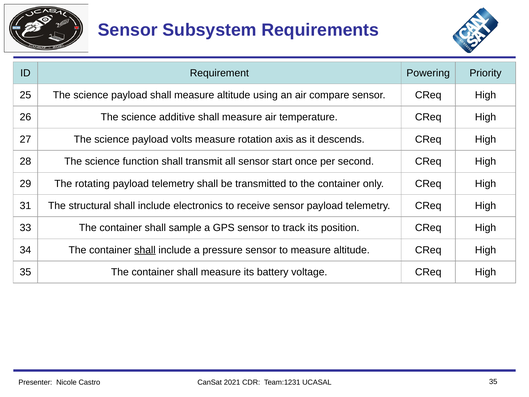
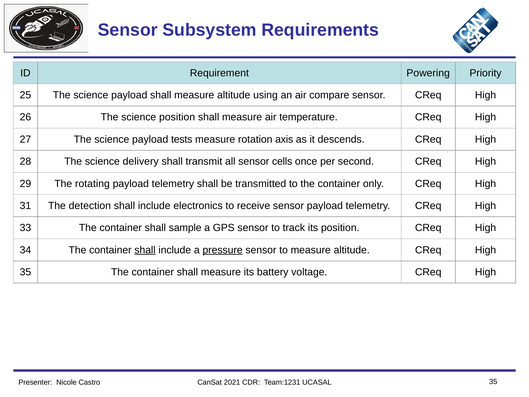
science additive: additive -> position
volts: volts -> tests
function: function -> delivery
start: start -> cells
structural: structural -> detection
pressure underline: none -> present
